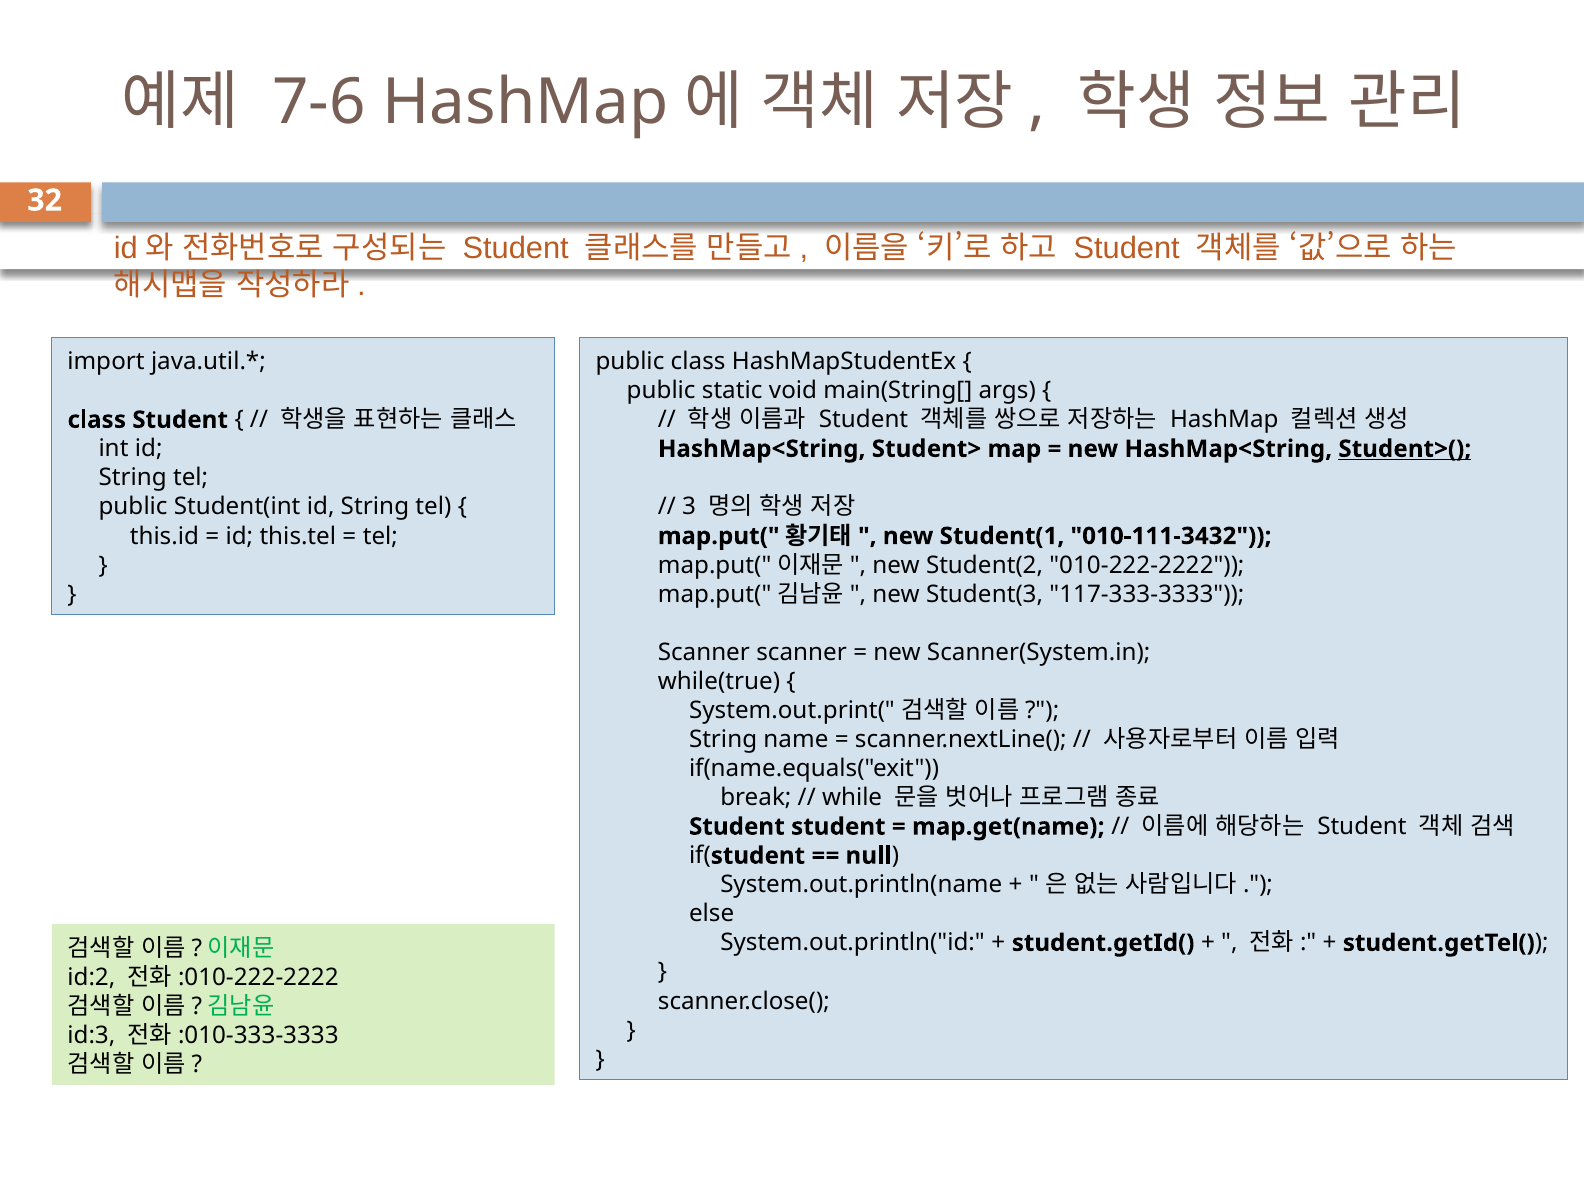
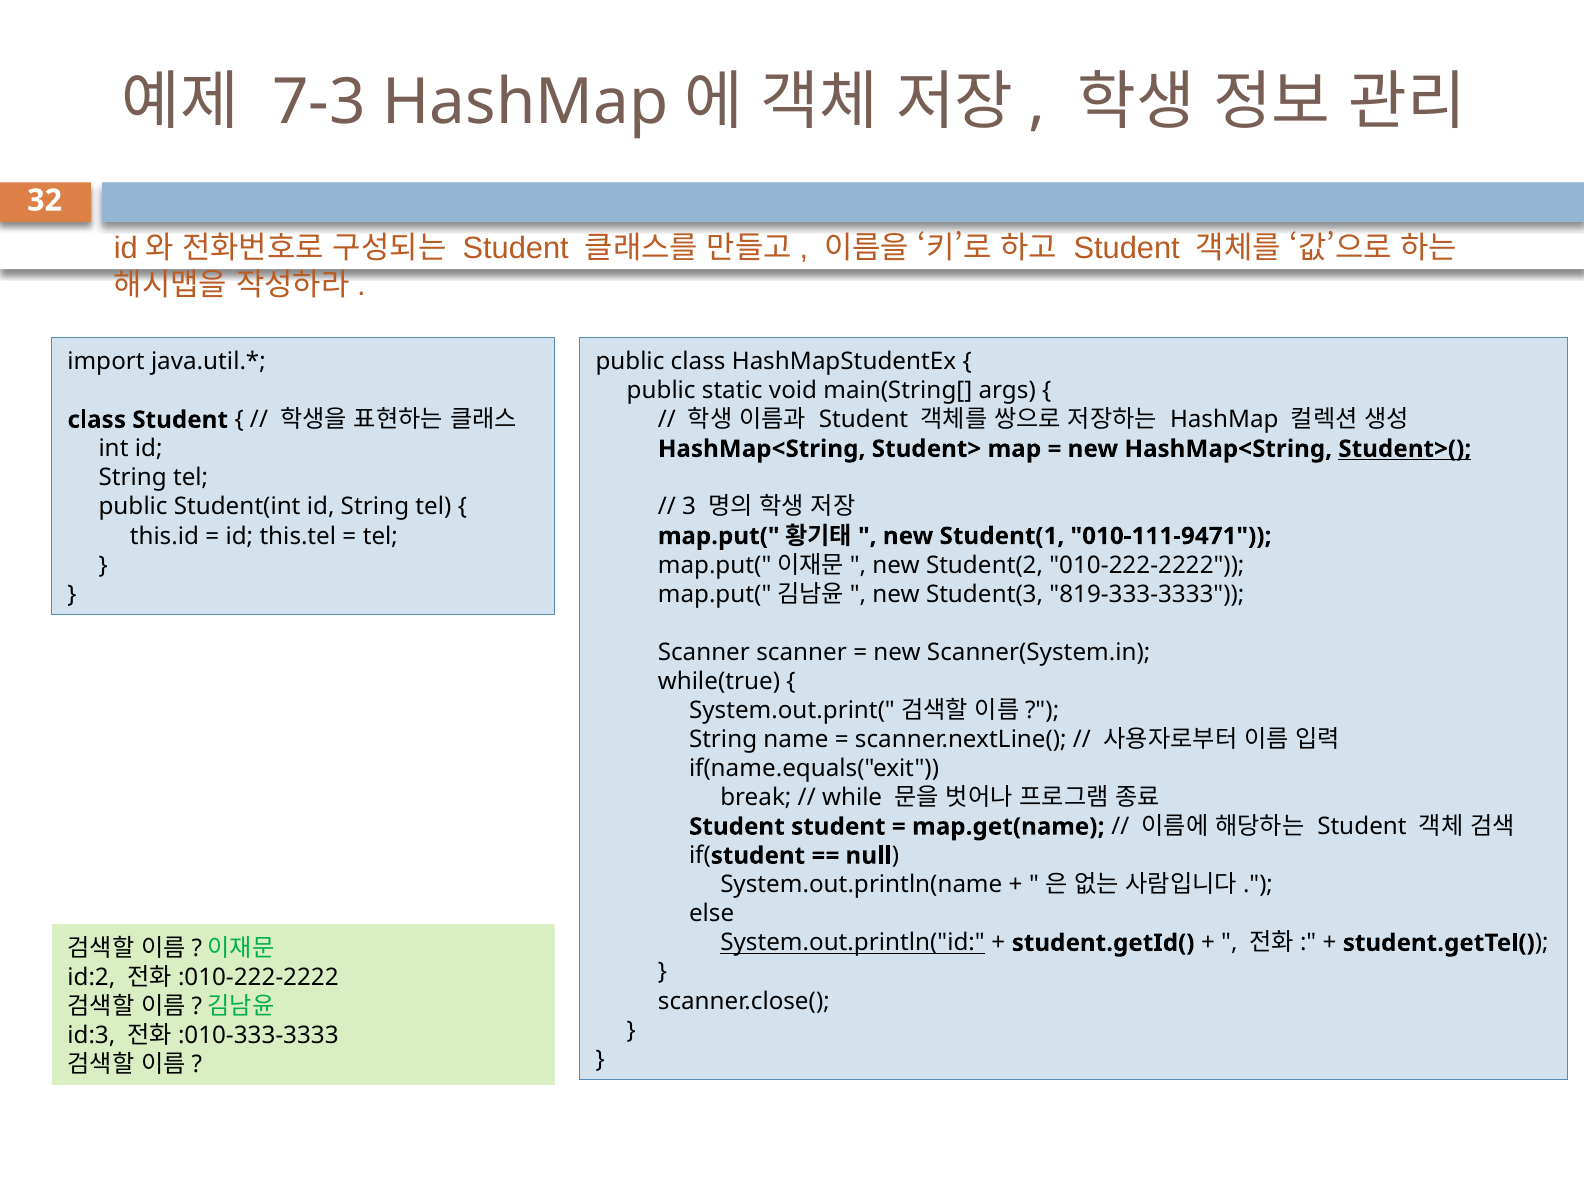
7-6: 7-6 -> 7-3
010-111-3432: 010-111-3432 -> 010-111-9471
117-333-3333: 117-333-3333 -> 819-333-3333
System.out.println("id underline: none -> present
